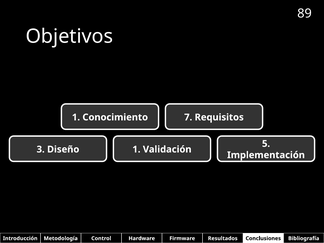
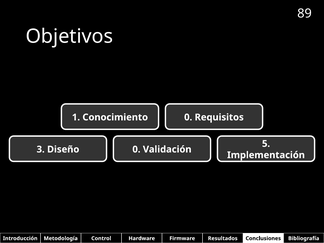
Conocimiento 7: 7 -> 0
Diseño 1: 1 -> 0
